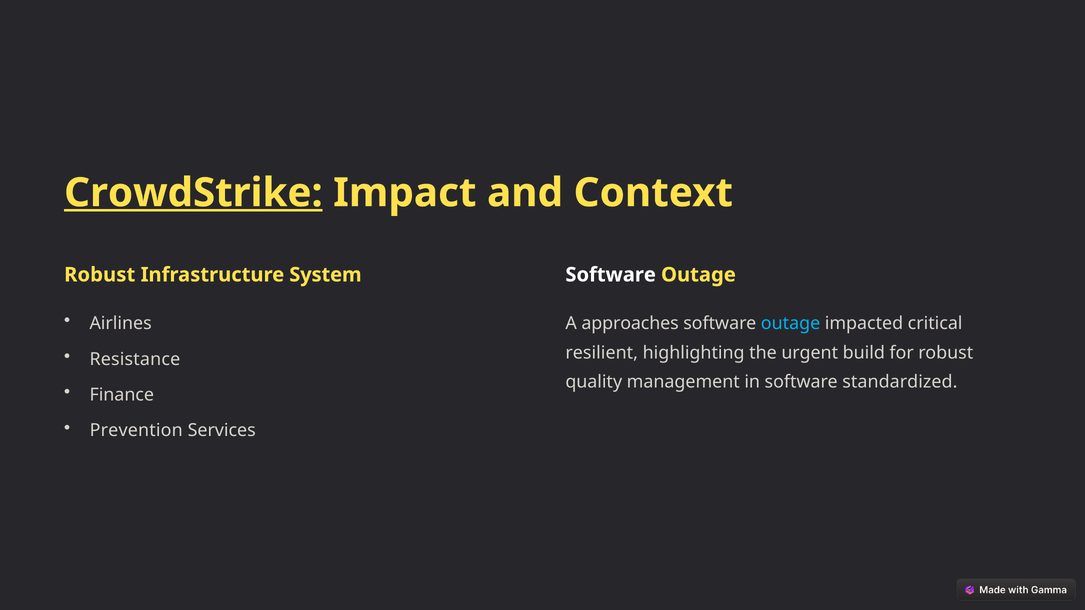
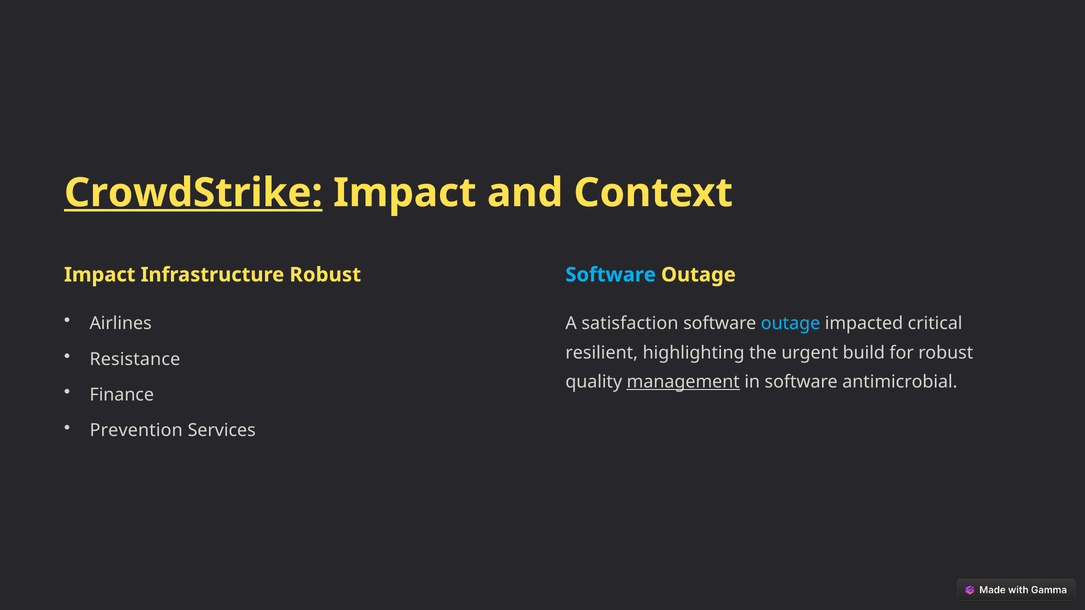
Robust at (100, 275): Robust -> Impact
Infrastructure System: System -> Robust
Software at (611, 275) colour: white -> light blue
approaches: approaches -> satisfaction
management underline: none -> present
standardized: standardized -> antimicrobial
